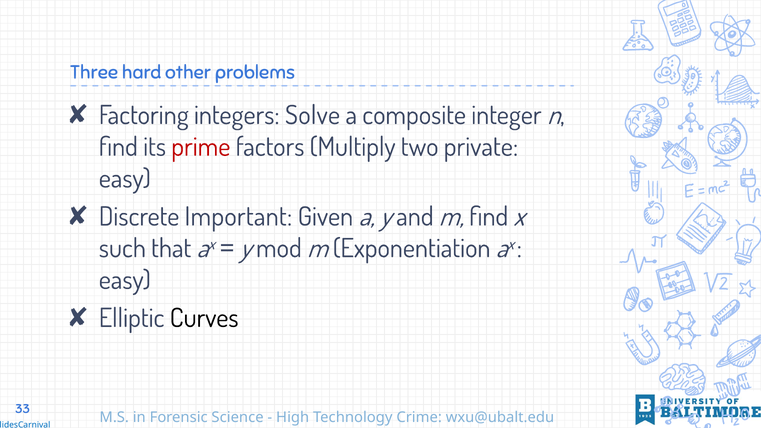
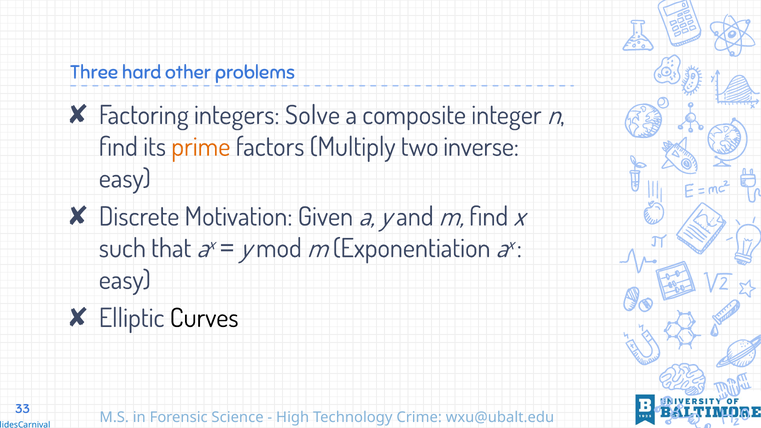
prime colour: red -> orange
private: private -> inverse
Important: Important -> Motivation
